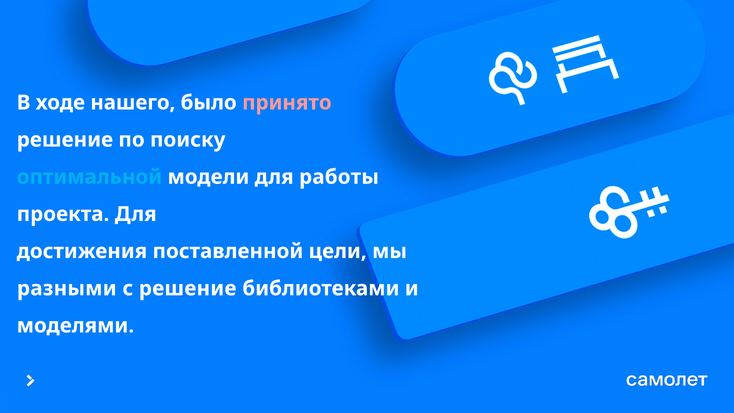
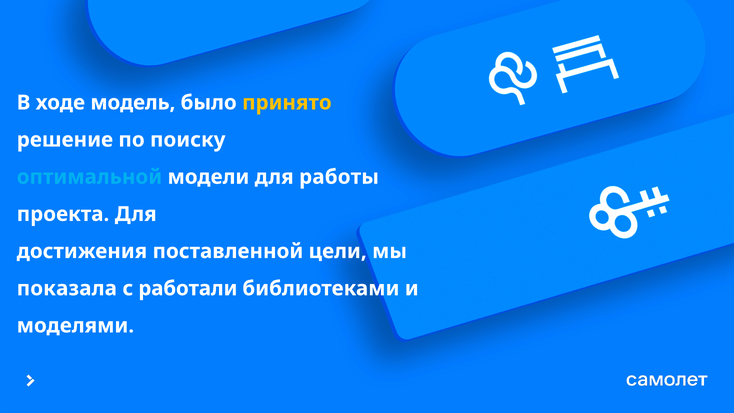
нашего: нашего -> модель
принято colour: pink -> yellow
разными: разными -> показала
с решение: решение -> работали
